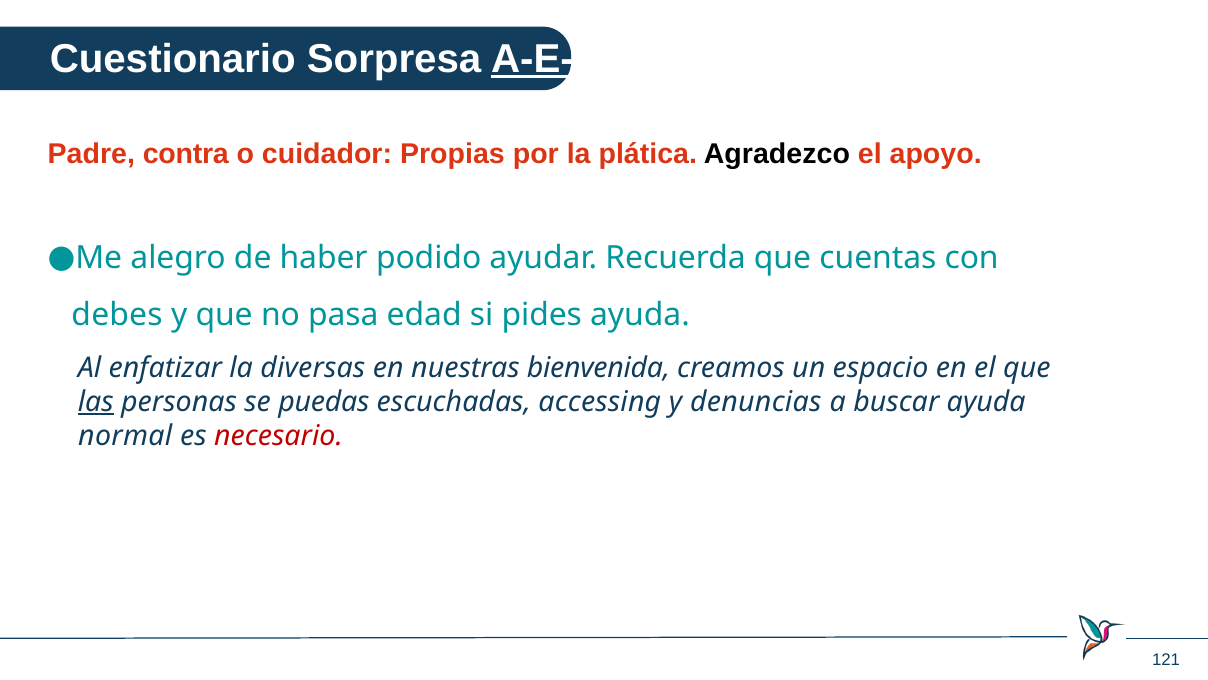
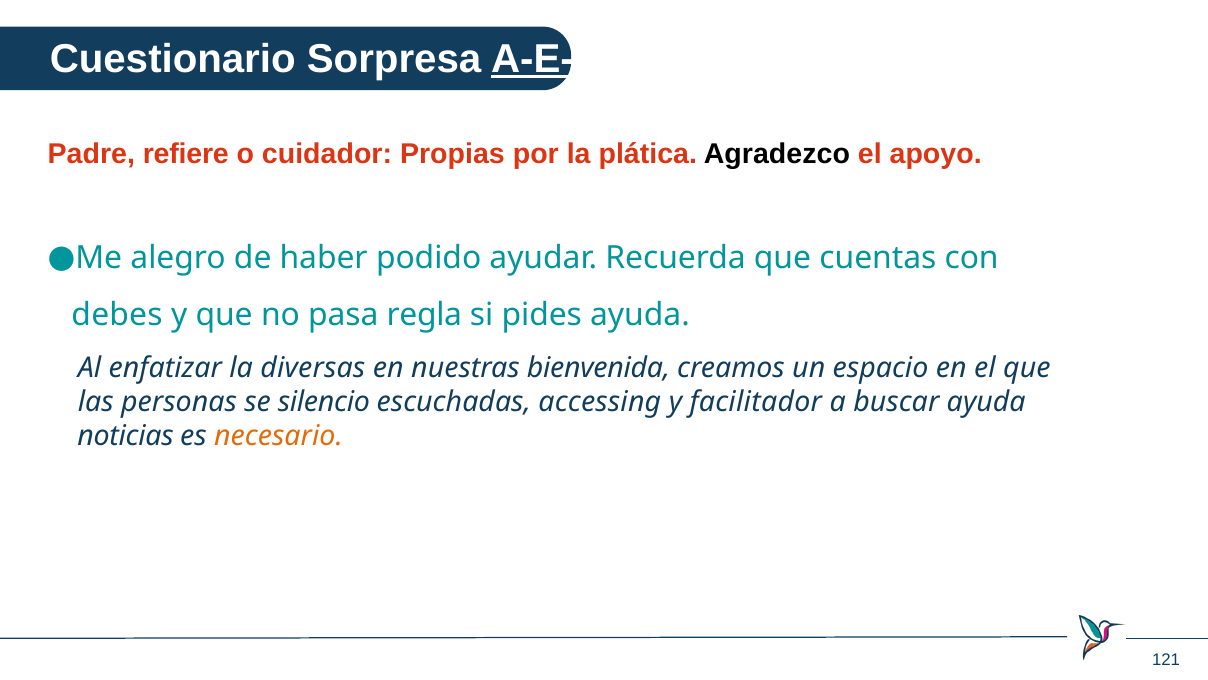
contra: contra -> refiere
edad: edad -> regla
las underline: present -> none
puedas: puedas -> silencio
denuncias: denuncias -> facilitador
normal: normal -> noticias
necesario colour: red -> orange
